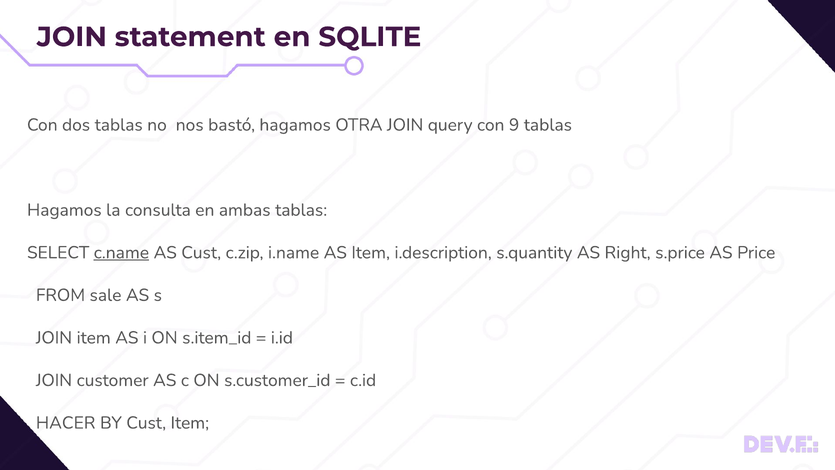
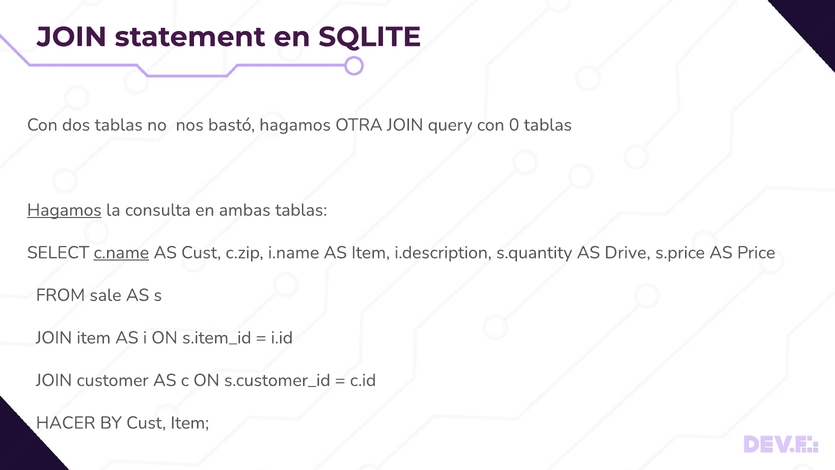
9: 9 -> 0
Hagamos at (64, 210) underline: none -> present
Right: Right -> Drive
